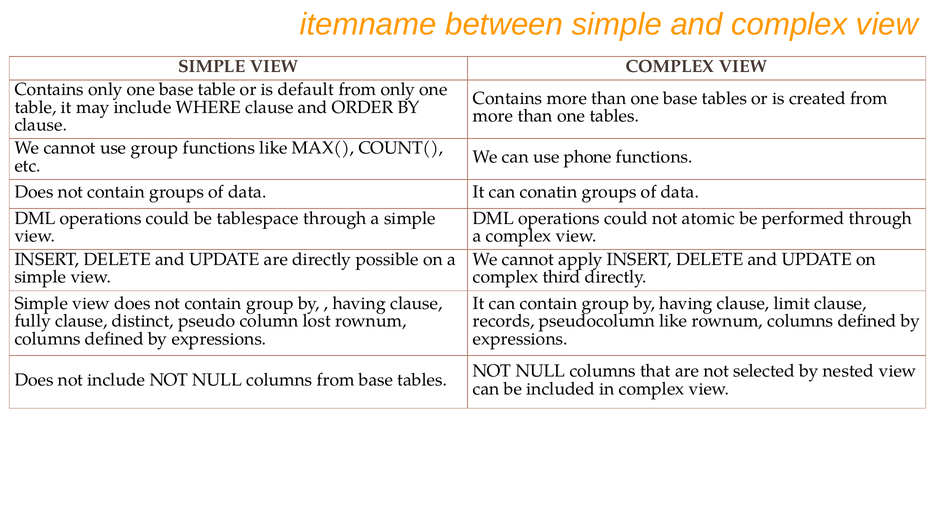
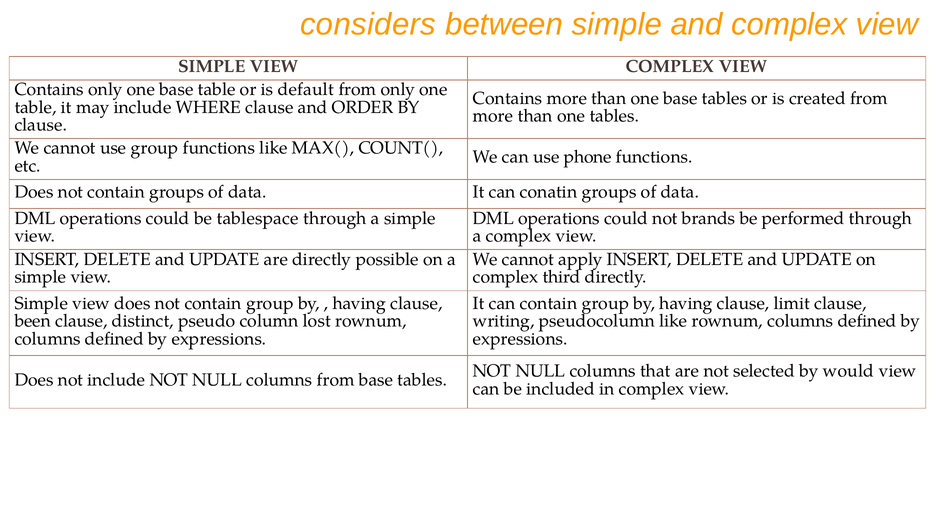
itemname: itemname -> considers
atomic: atomic -> brands
fully: fully -> been
records: records -> writing
nested: nested -> would
